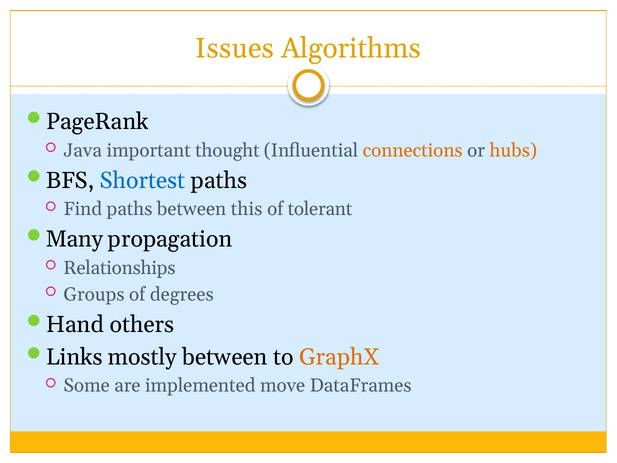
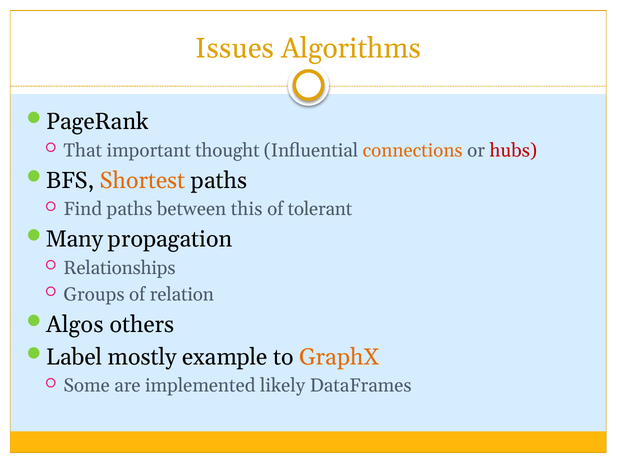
Java: Java -> That
hubs colour: orange -> red
Shortest colour: blue -> orange
degrees: degrees -> relation
Hand: Hand -> Algos
Links: Links -> Label
mostly between: between -> example
move: move -> likely
